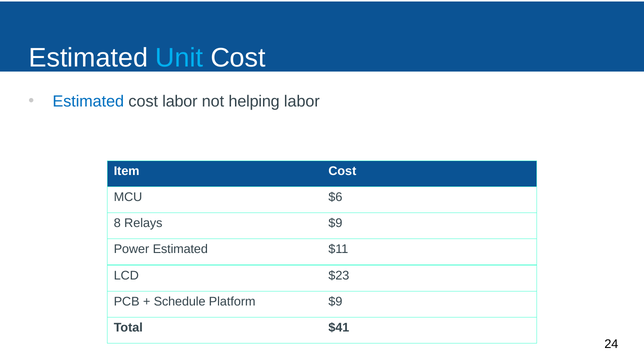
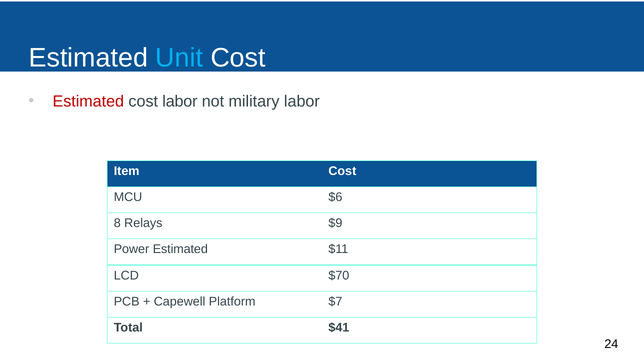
Estimated at (88, 101) colour: blue -> red
helping: helping -> military
$23: $23 -> $70
Schedule: Schedule -> Capewell
Platform $9: $9 -> $7
